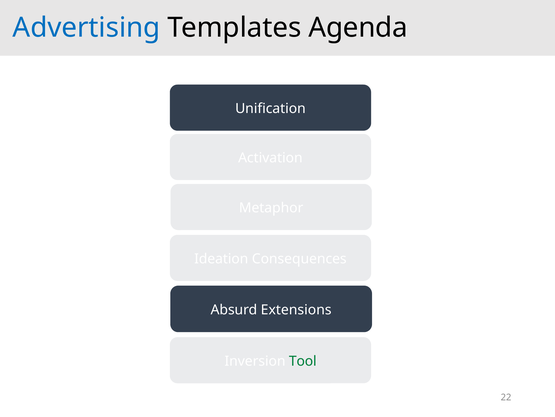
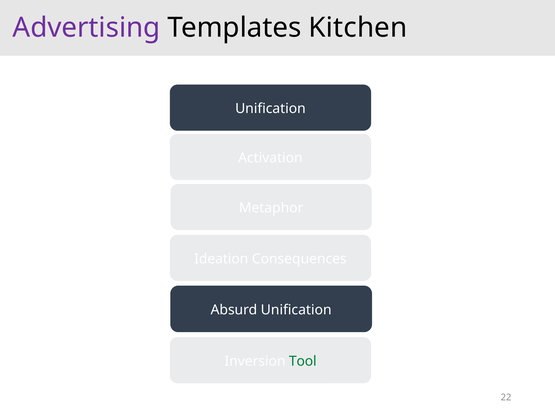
Advertising colour: blue -> purple
Agenda: Agenda -> Kitchen
Absurd Extensions: Extensions -> Unification
